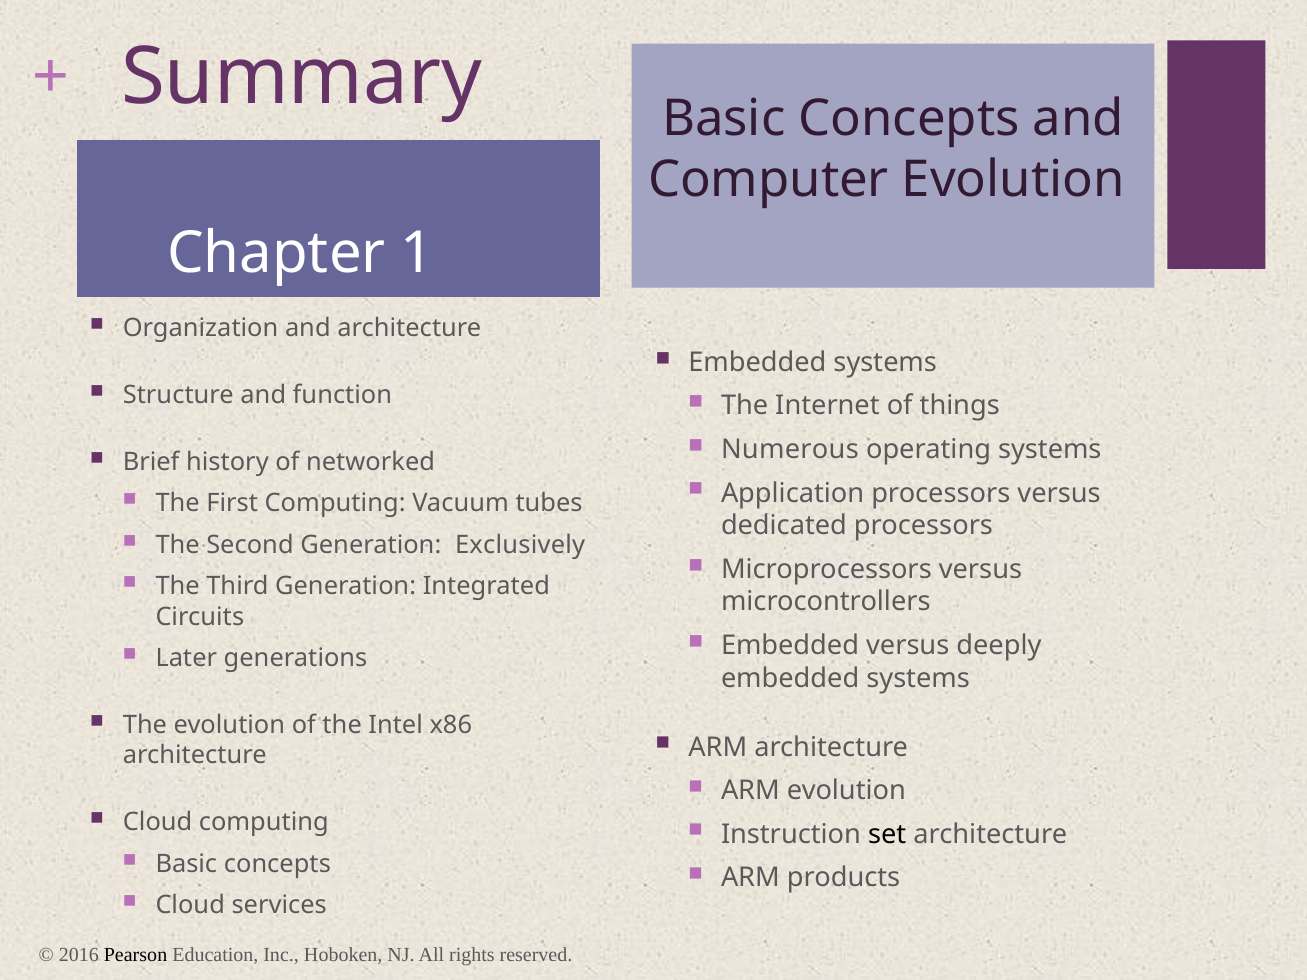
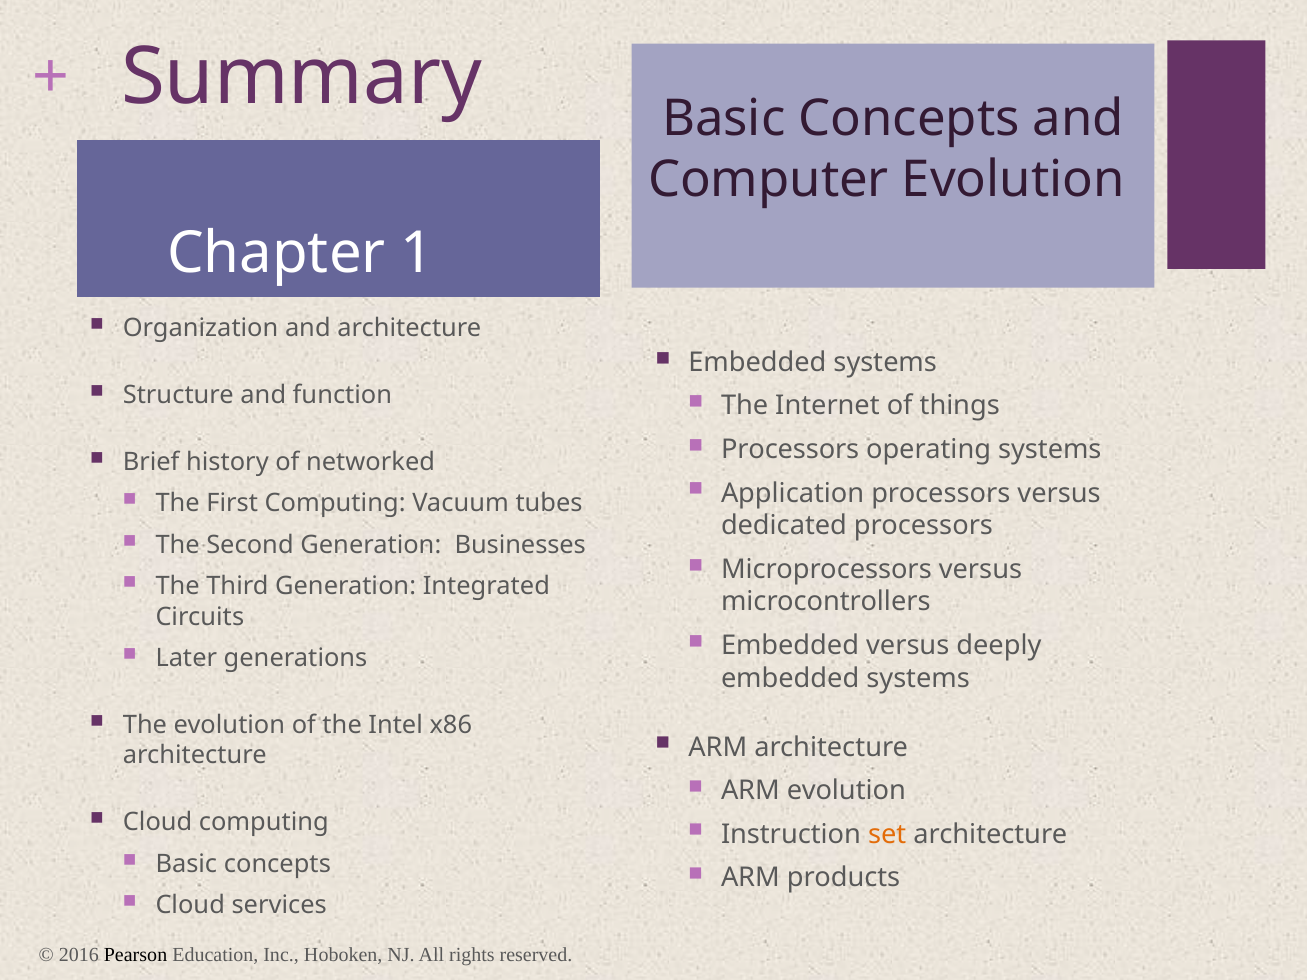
Numerous at (790, 450): Numerous -> Processors
Exclusively: Exclusively -> Businesses
set colour: black -> orange
